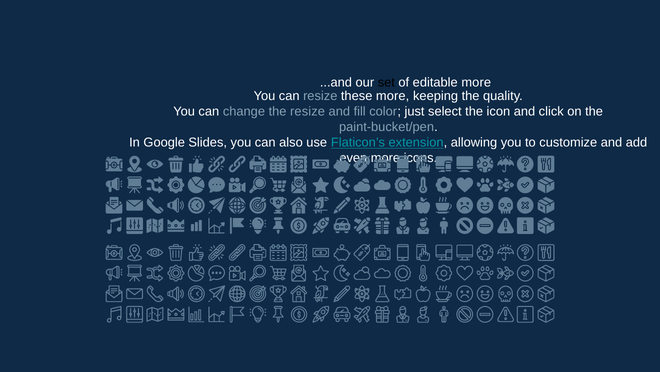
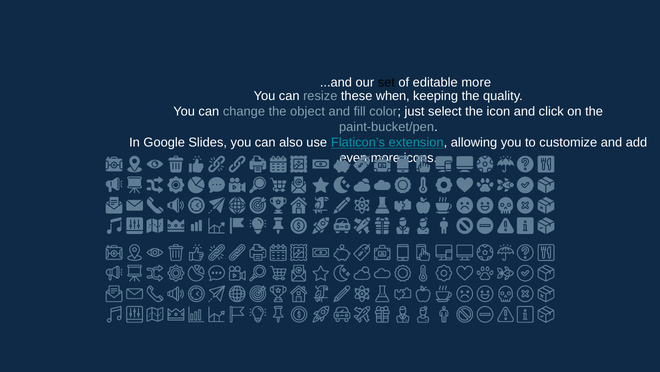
these more: more -> when
the resize: resize -> object
